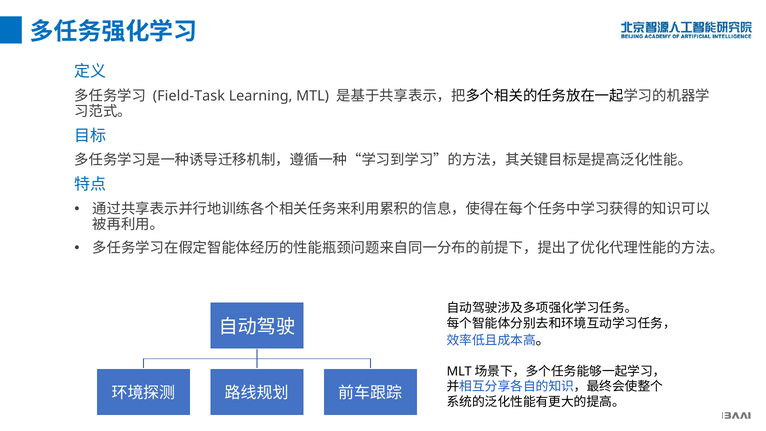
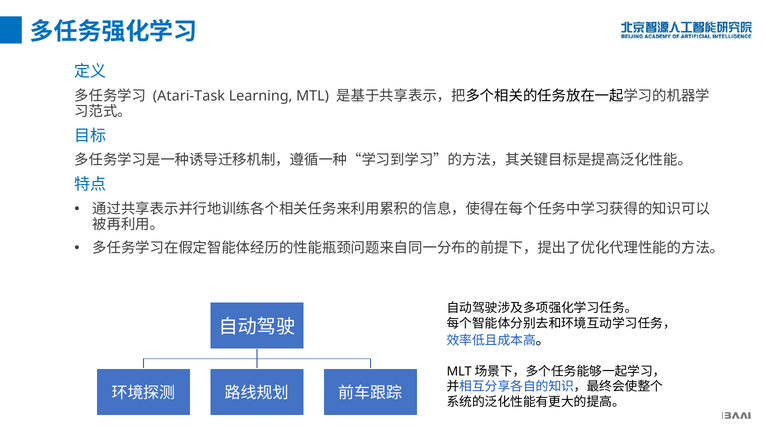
Field-Task: Field-Task -> Atari-Task
